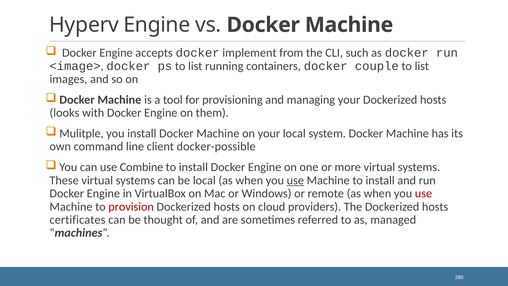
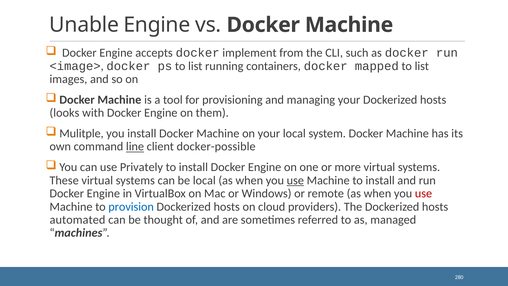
Hyperv: Hyperv -> Unable
couple: couple -> mapped
line underline: none -> present
Combine: Combine -> Privately
provision colour: red -> blue
certificates: certificates -> automated
